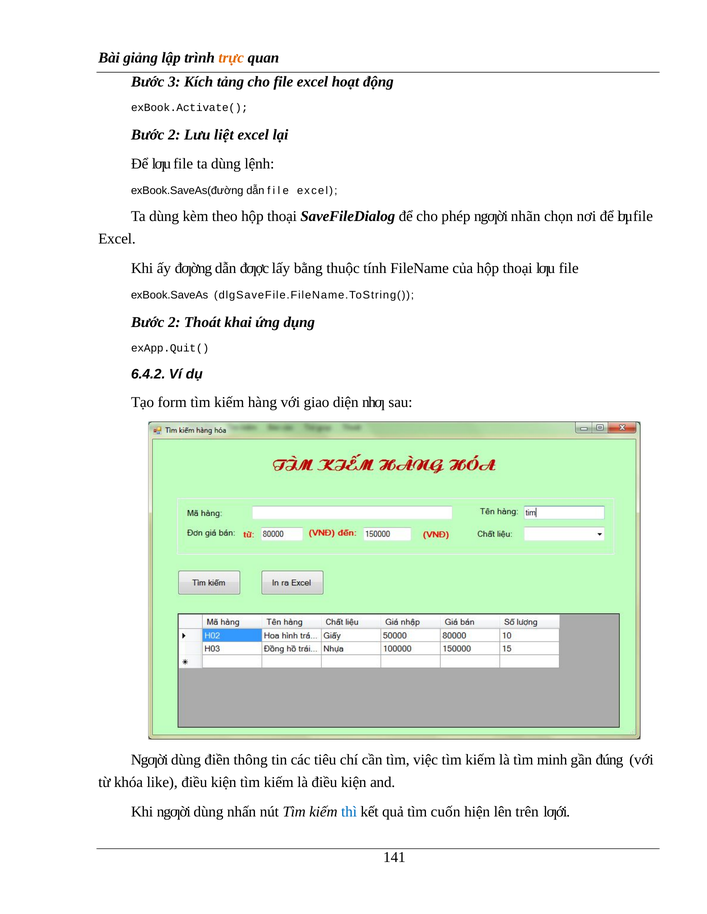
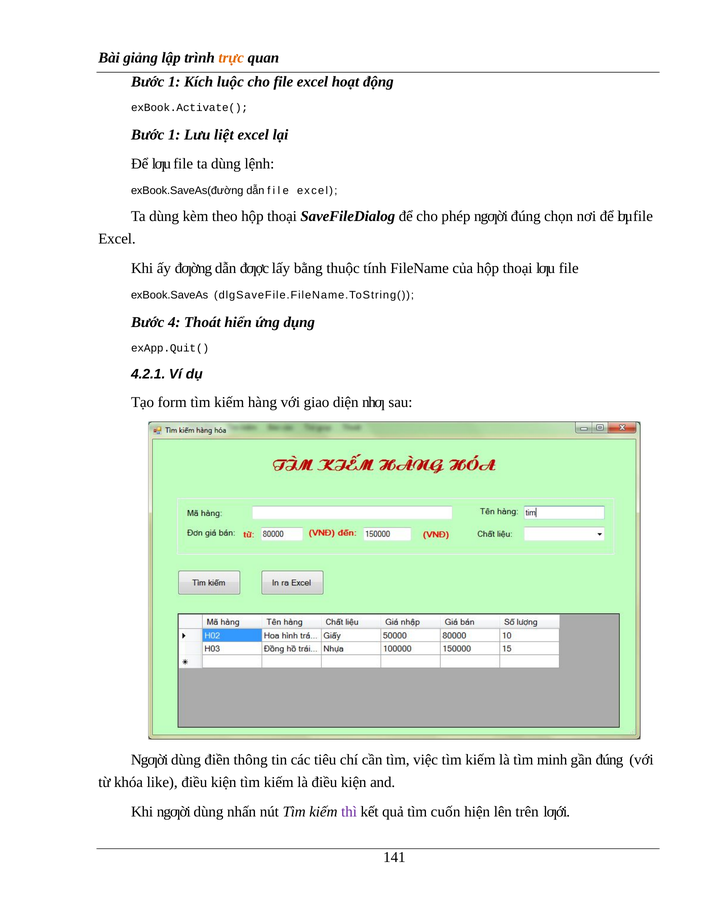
3 at (174, 82): 3 -> 1
tảng: tảng -> luộc
2 at (174, 135): 2 -> 1
ngƣời nhãn: nhãn -> đúng
2 at (174, 322): 2 -> 4
khai: khai -> hiển
6.4.2: 6.4.2 -> 4.2.1
thì colour: blue -> purple
